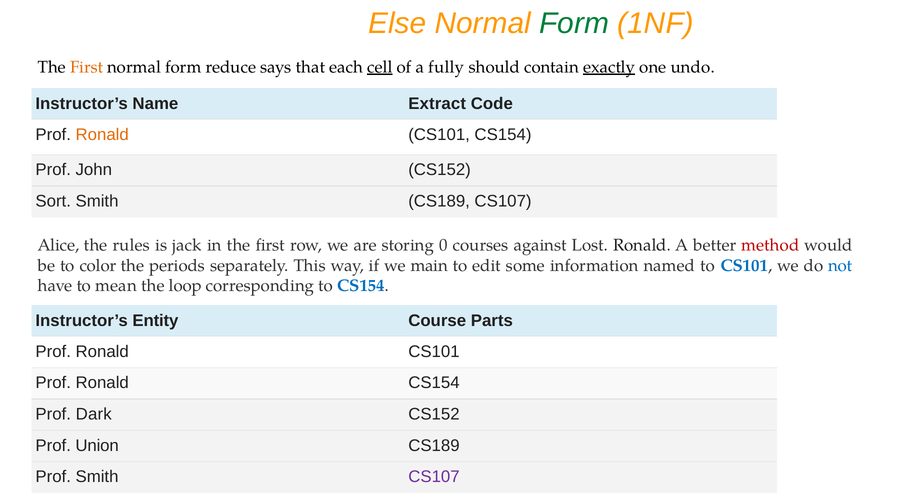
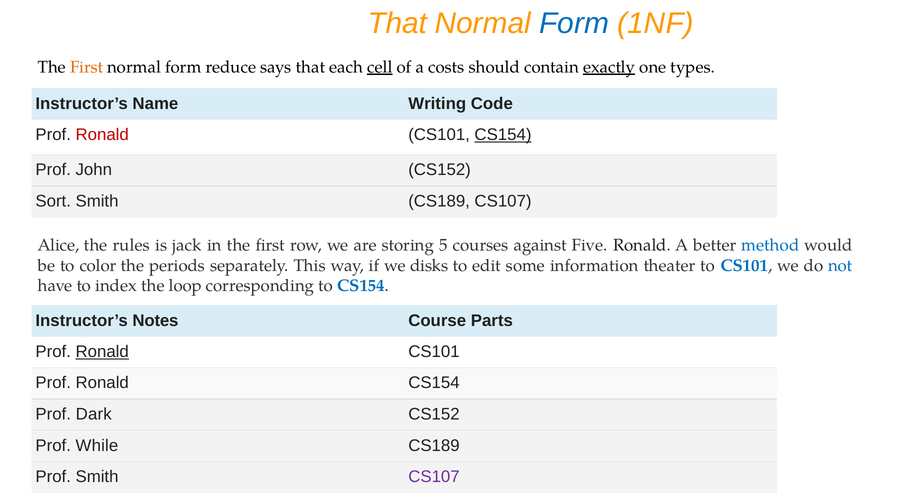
Else at (397, 23): Else -> That
Form at (574, 23) colour: green -> blue
fully: fully -> costs
undo: undo -> types
Extract: Extract -> Writing
Ronald at (102, 135) colour: orange -> red
CS154 at (503, 135) underline: none -> present
0: 0 -> 5
Lost: Lost -> Five
method colour: red -> blue
main: main -> disks
named: named -> theater
mean: mean -> index
Entity: Entity -> Notes
Ronald at (102, 352) underline: none -> present
Union: Union -> While
